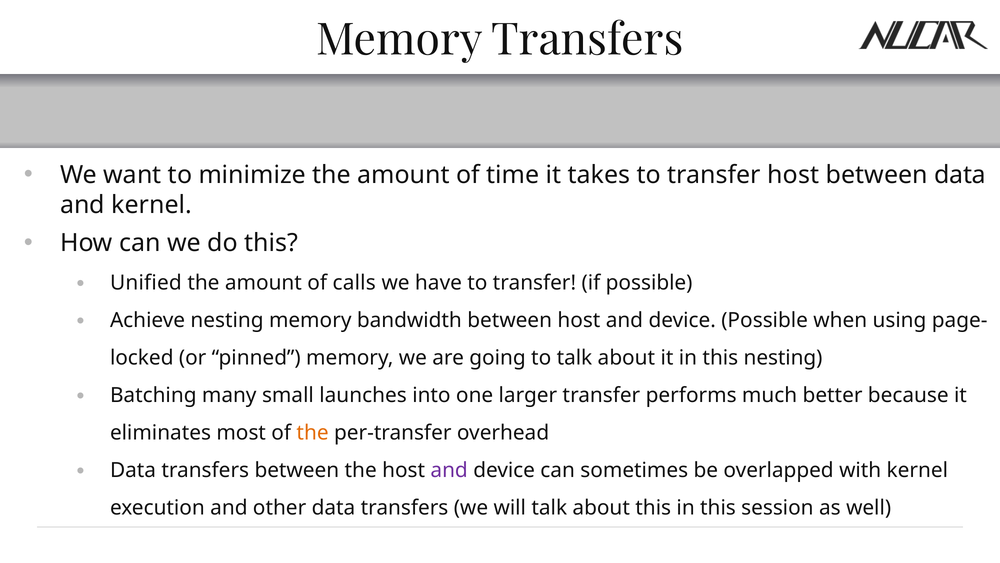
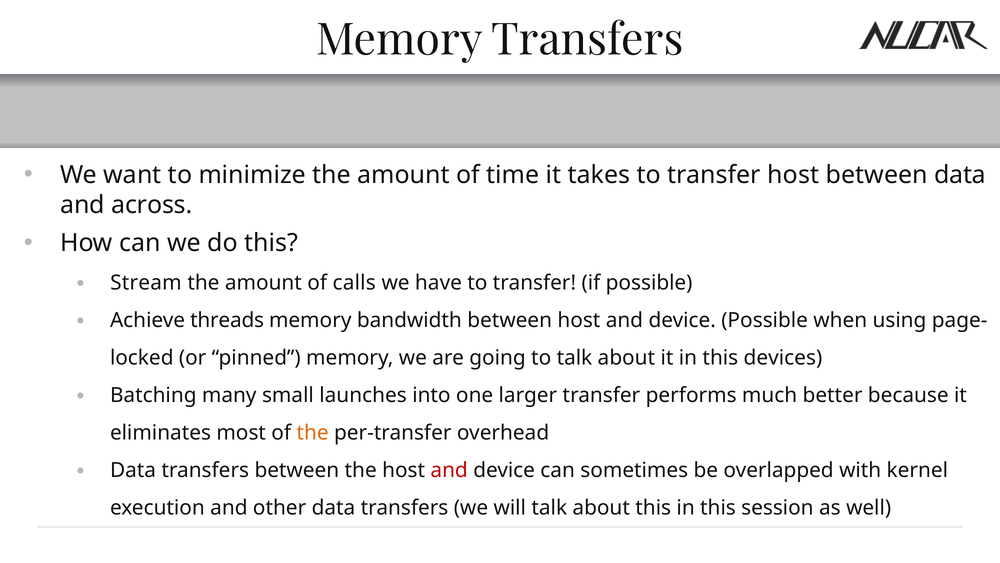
and kernel: kernel -> across
Unified: Unified -> Stream
Achieve nesting: nesting -> threads
this nesting: nesting -> devices
and at (449, 470) colour: purple -> red
